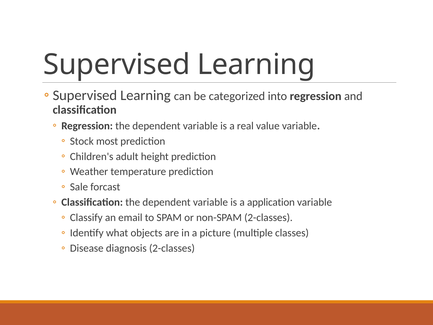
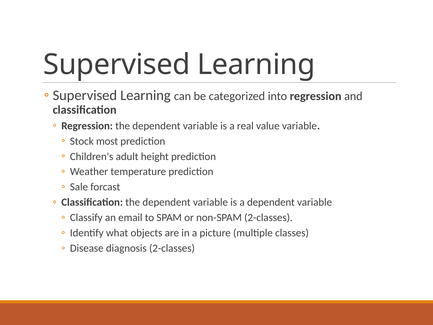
a application: application -> dependent
